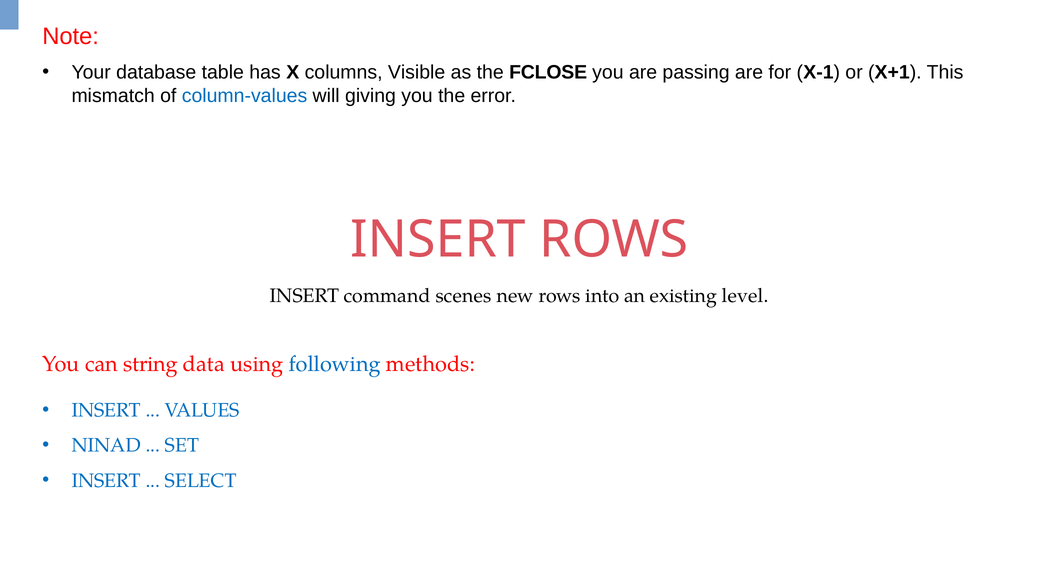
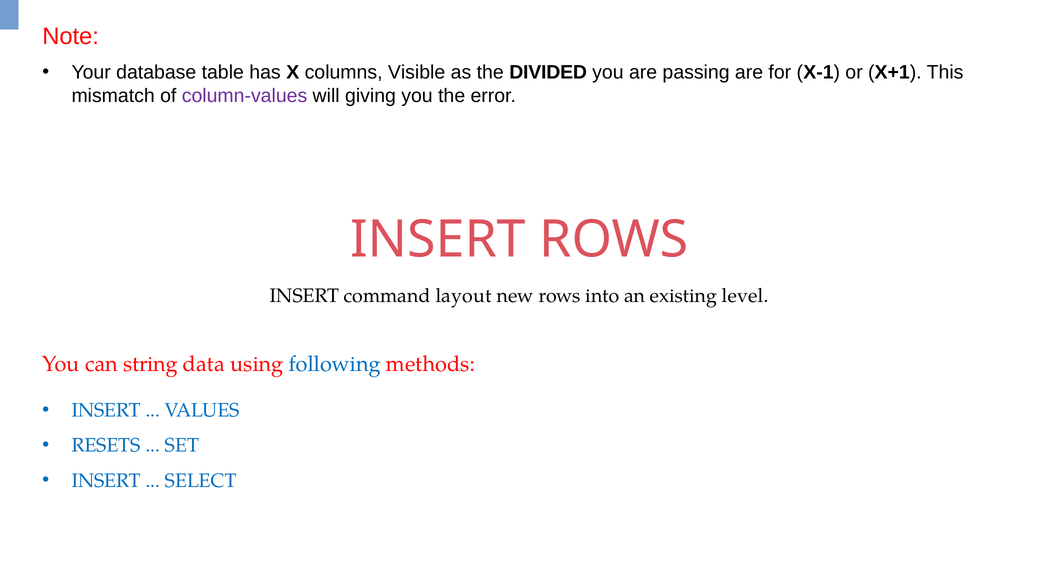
FCLOSE: FCLOSE -> DIVIDED
column-values colour: blue -> purple
scenes: scenes -> layout
NINAD: NINAD -> RESETS
